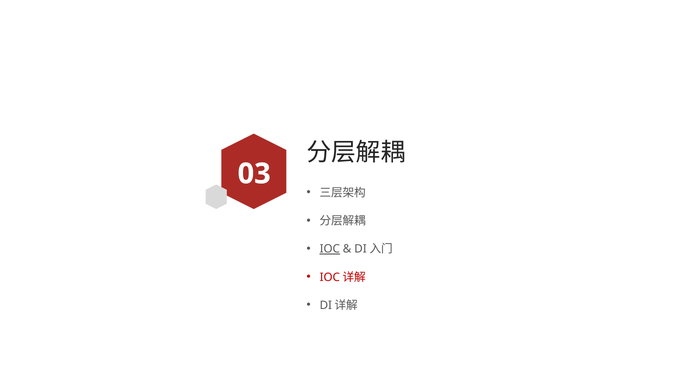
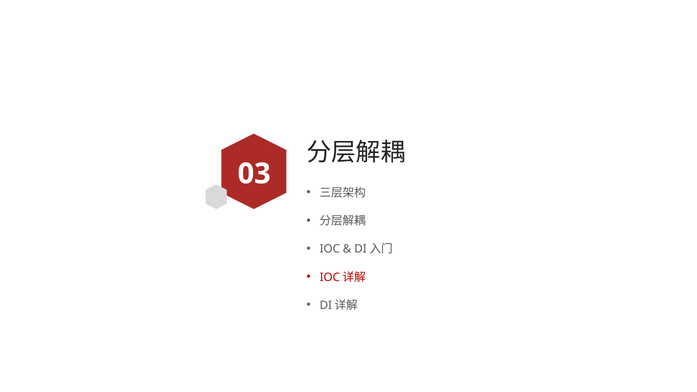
IOC underline: present -> none
